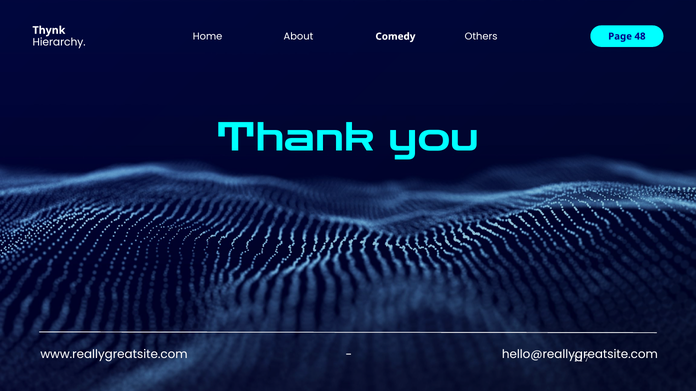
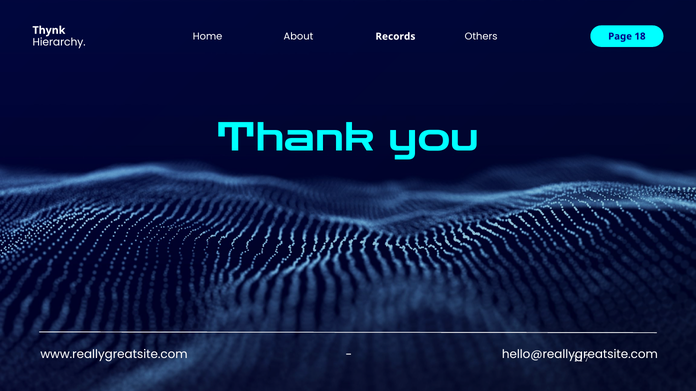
Comedy: Comedy -> Records
48: 48 -> 18
